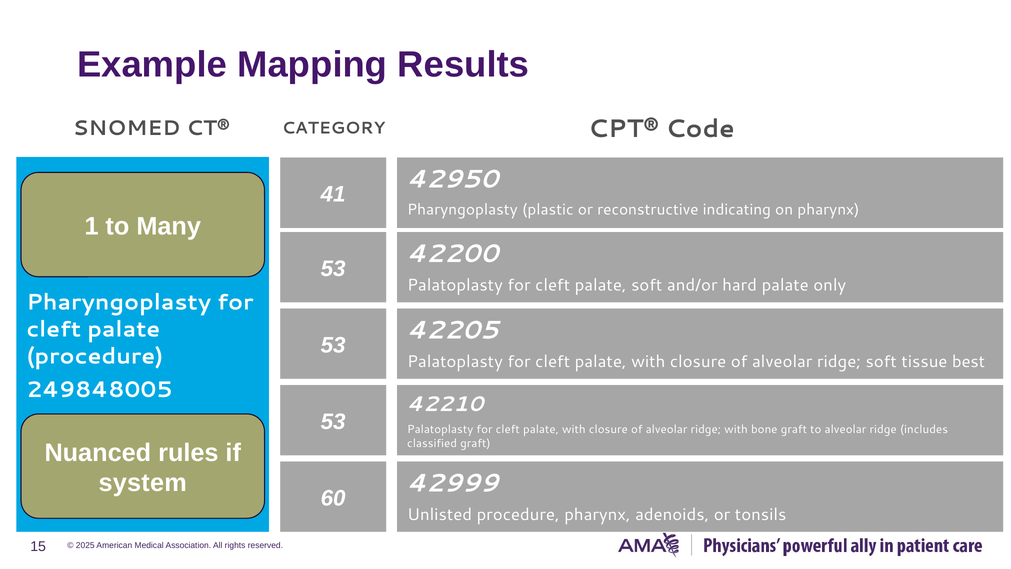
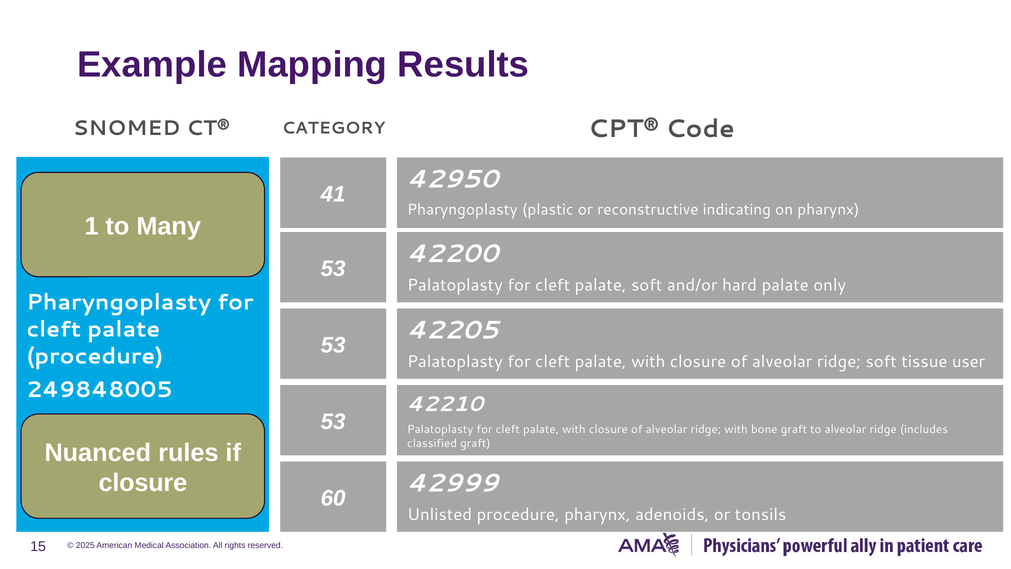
best: best -> user
system at (143, 483): system -> closure
